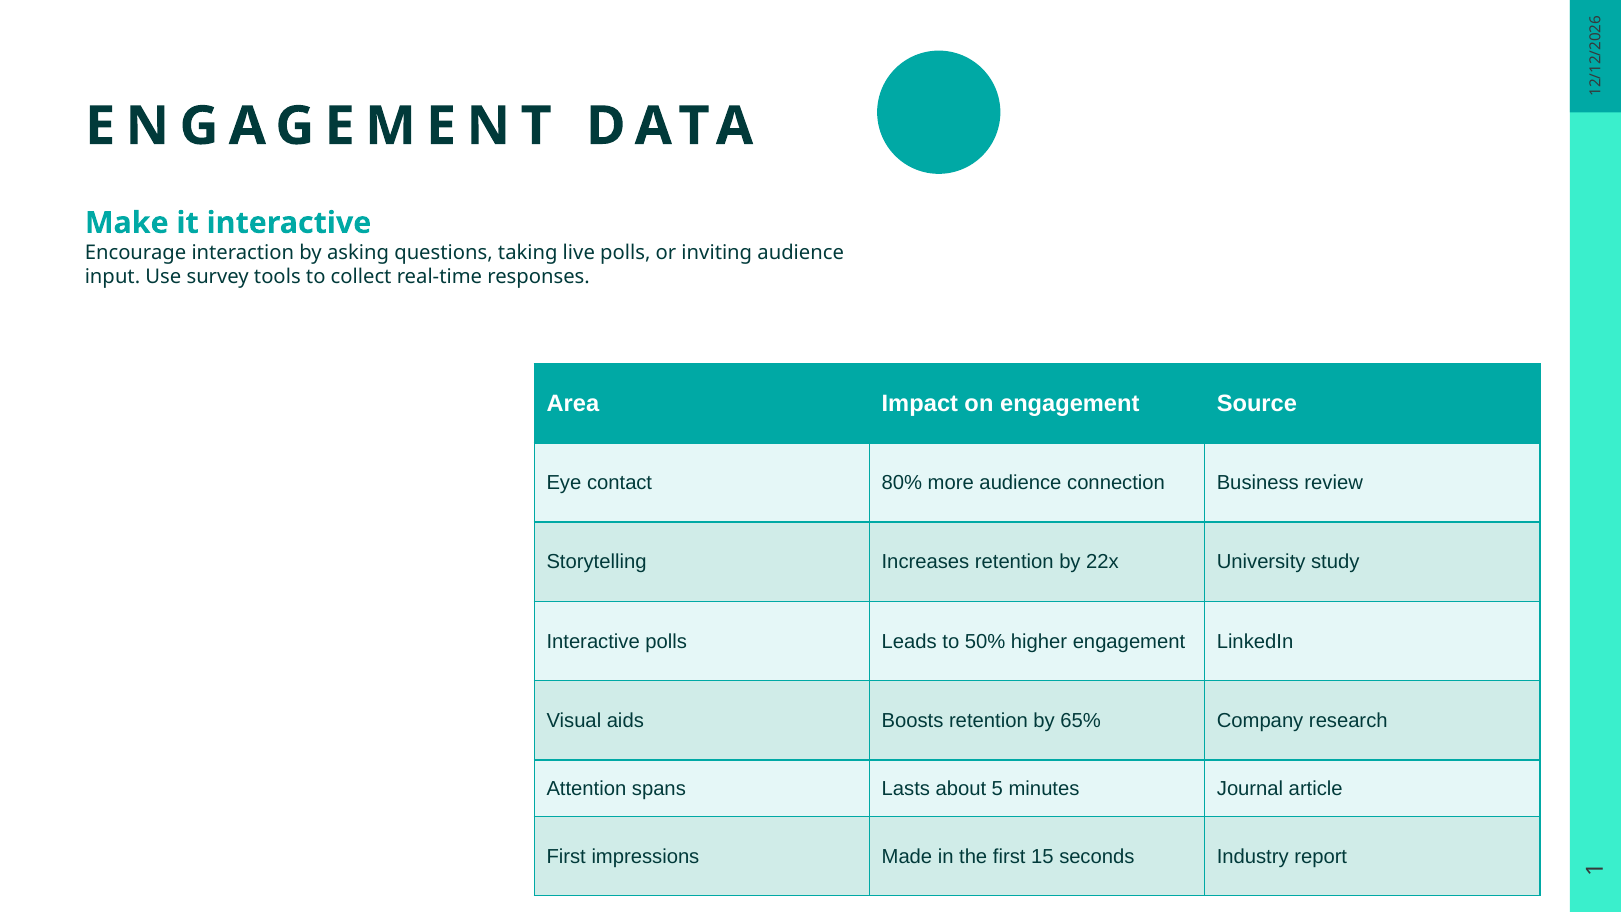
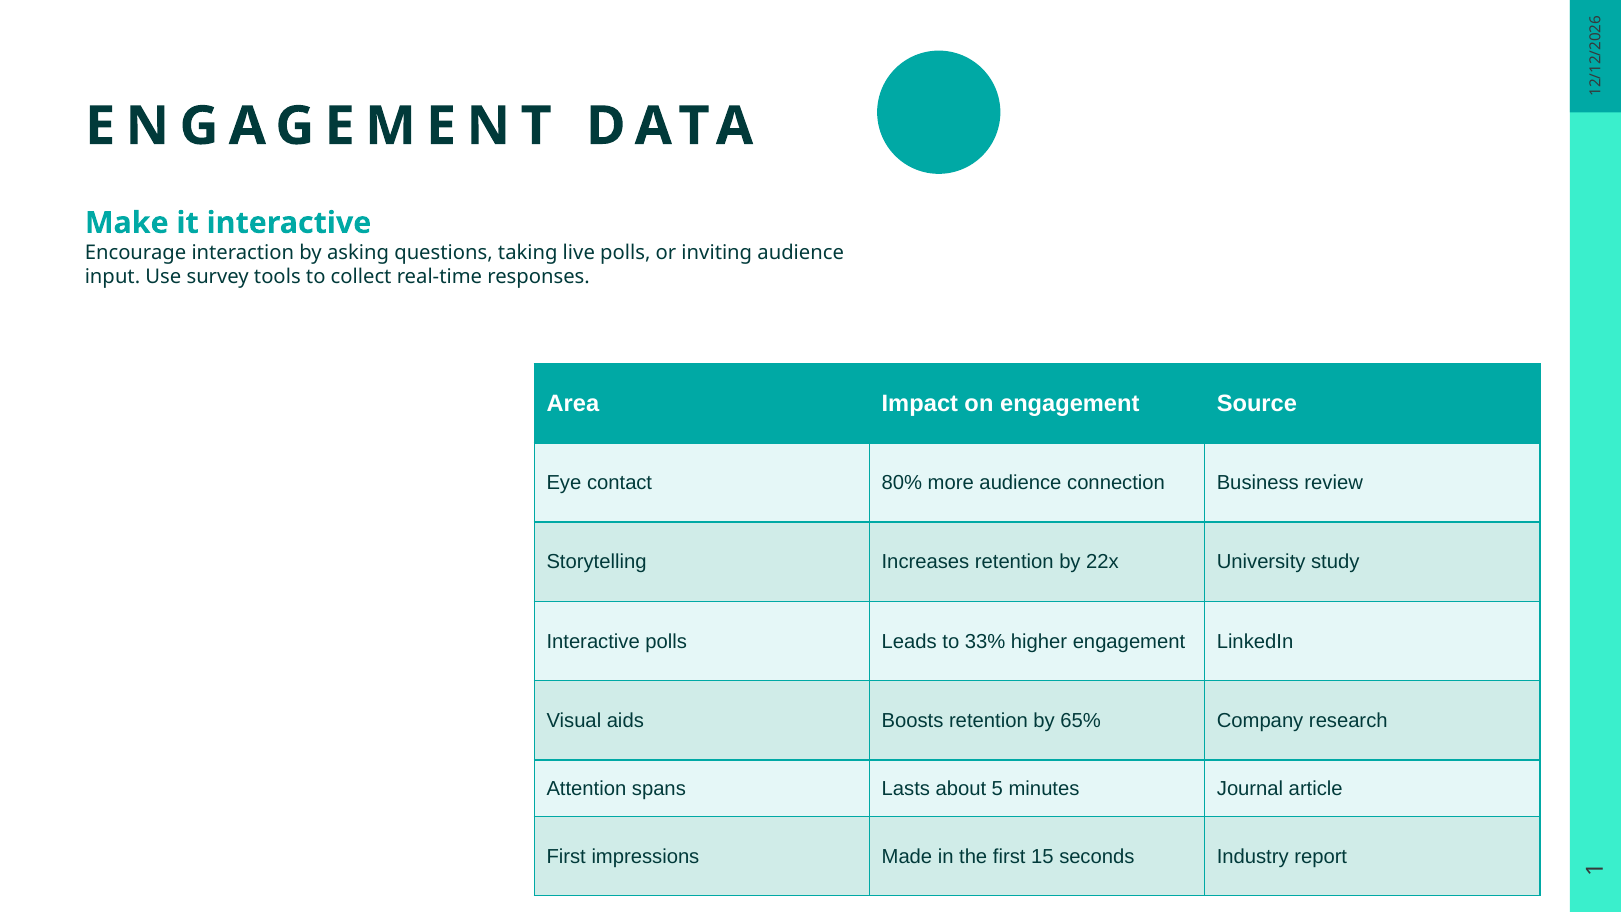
50%: 50% -> 33%
